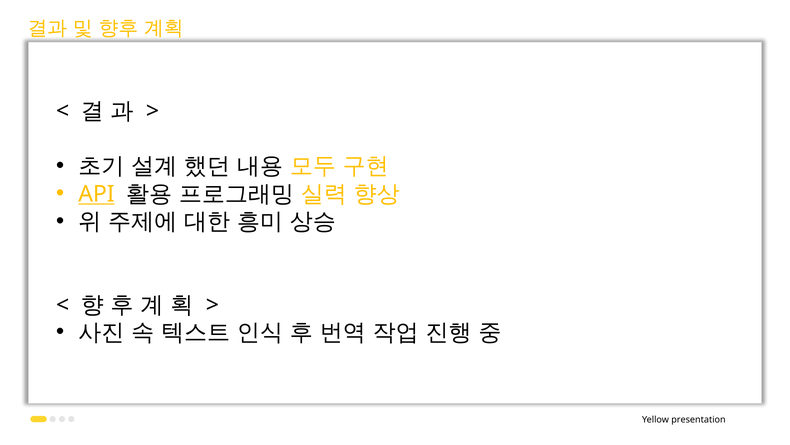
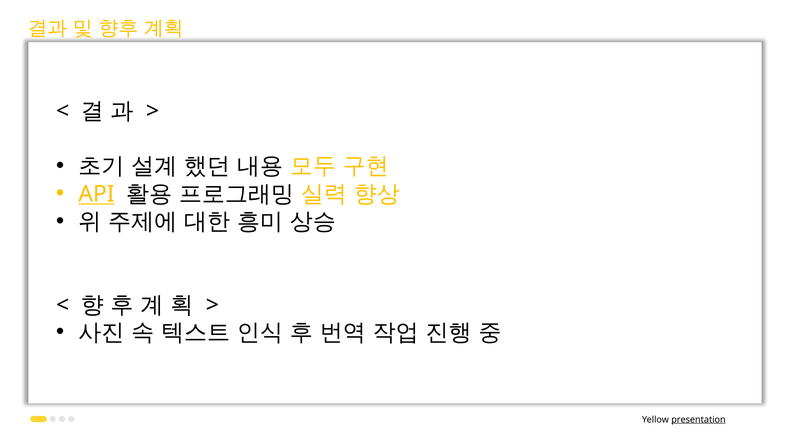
presentation underline: none -> present
